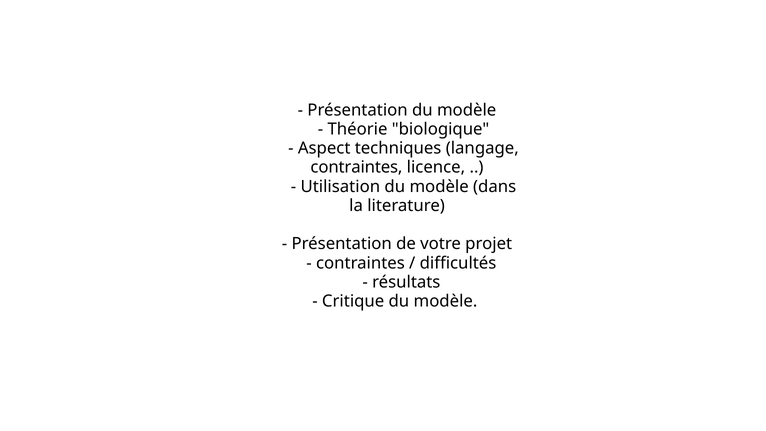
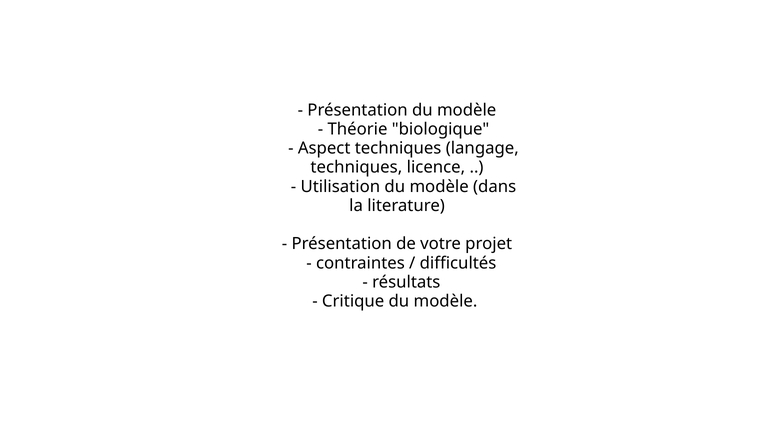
contraintes at (356, 167): contraintes -> techniques
